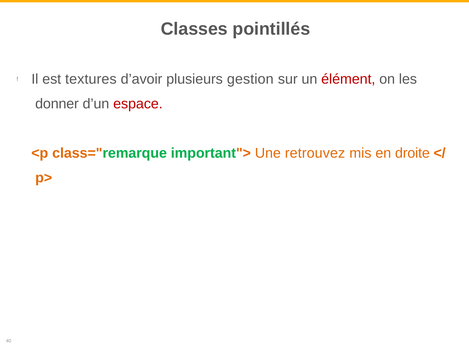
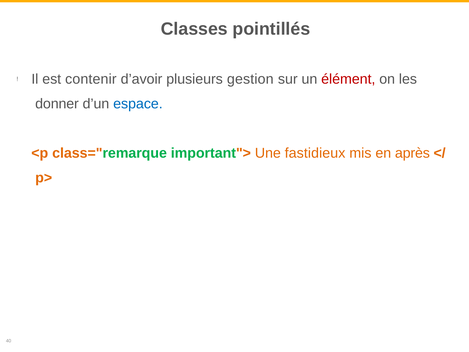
textures: textures -> contenir
espace colour: red -> blue
retrouvez: retrouvez -> fastidieux
droite: droite -> après
